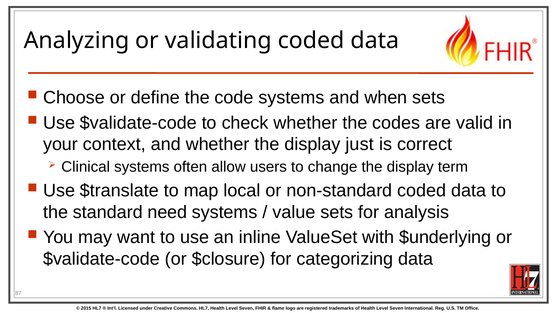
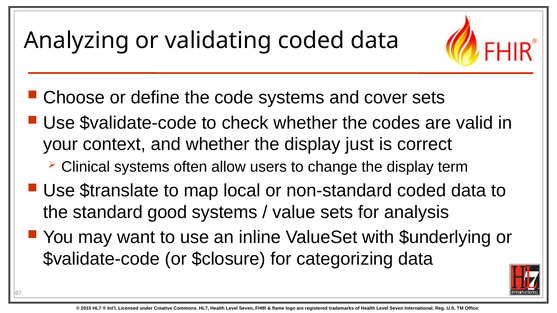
when: when -> cover
need: need -> good
